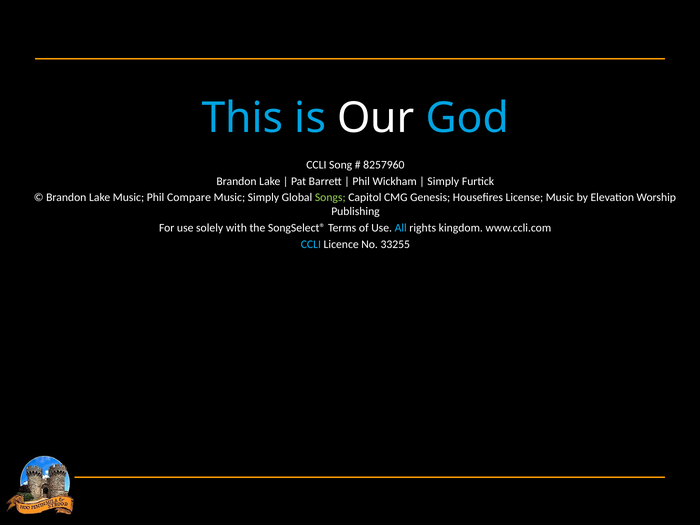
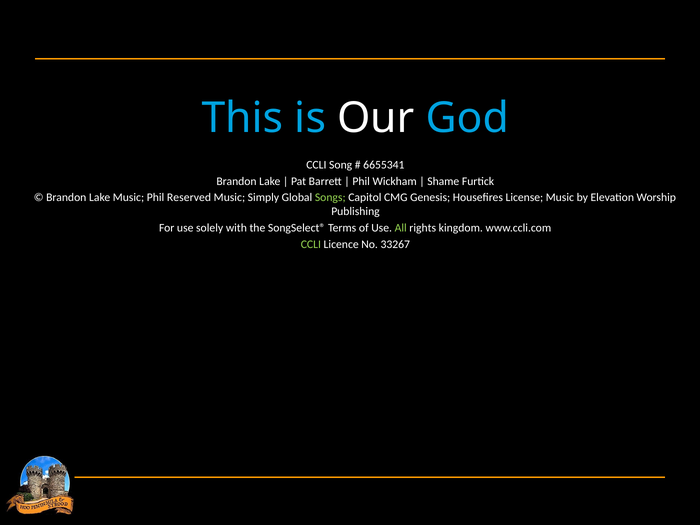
8257960: 8257960 -> 6655341
Simply at (443, 181): Simply -> Shame
Compare: Compare -> Reserved
All colour: light blue -> light green
CCLI at (311, 244) colour: light blue -> light green
33255: 33255 -> 33267
